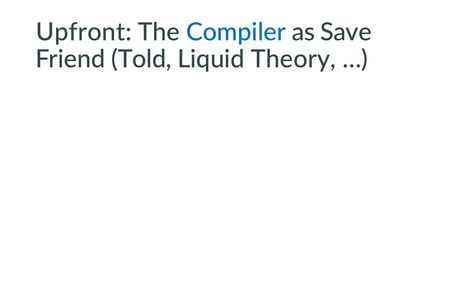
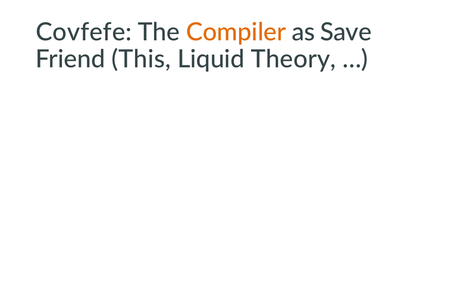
Upfront: Upfront -> Covfefe
Compiler colour: blue -> orange
Told: Told -> This
